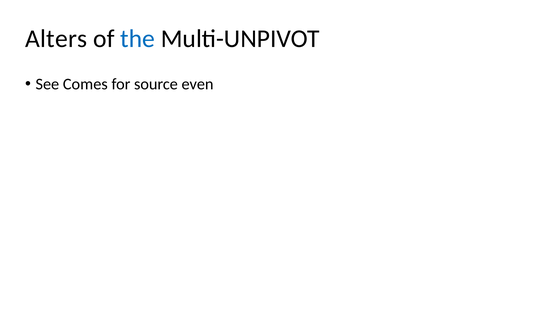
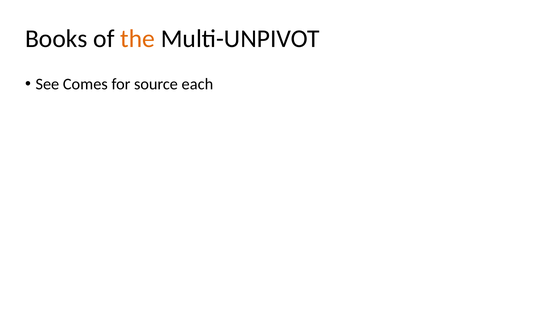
Alters: Alters -> Books
the colour: blue -> orange
even: even -> each
